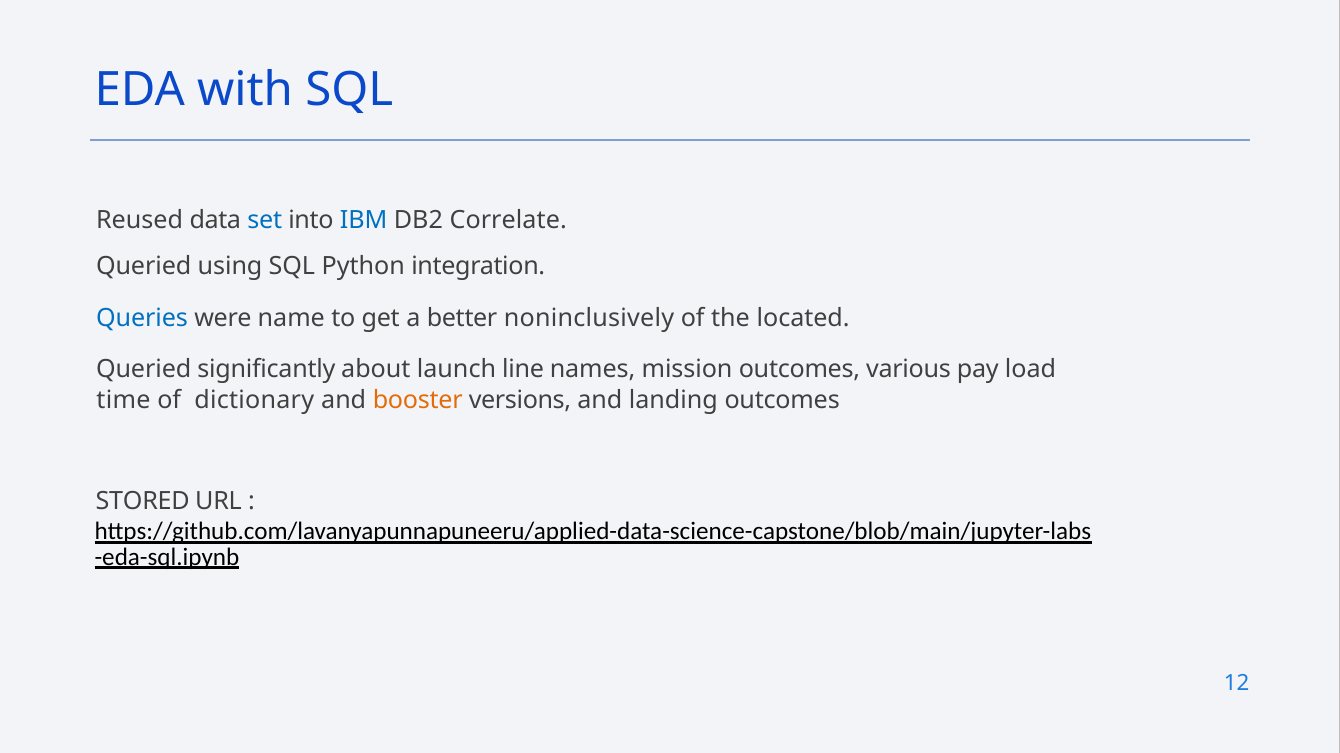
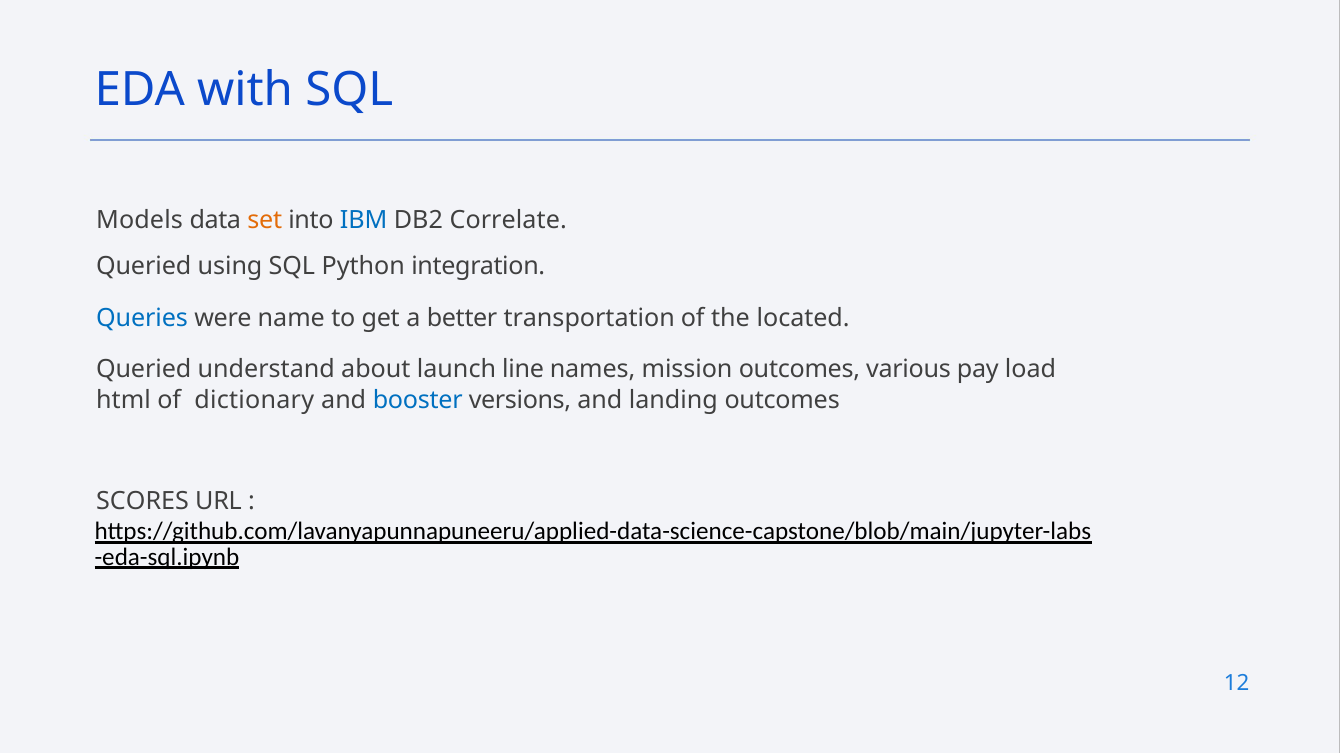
Reused: Reused -> Models
set colour: blue -> orange
noninclusively: noninclusively -> transportation
significantly: significantly -> understand
time: time -> html
booster colour: orange -> blue
STORED: STORED -> SCORES
